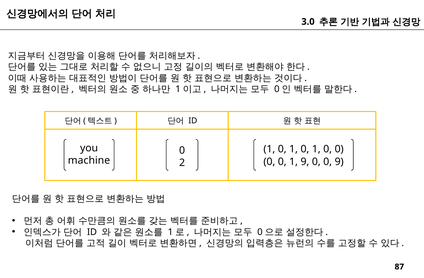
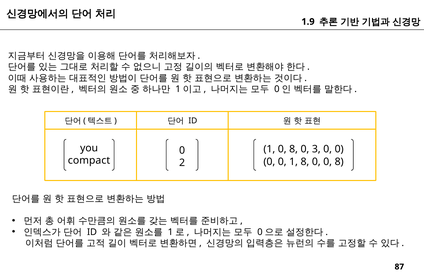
3.0: 3.0 -> 1.9
1 at (294, 150): 1 -> 8
1 at (316, 150): 1 -> 3
machine: machine -> compact
1 9: 9 -> 8
0 0 9: 9 -> 8
